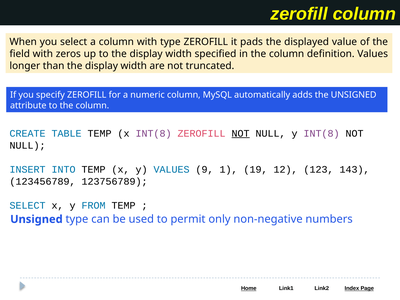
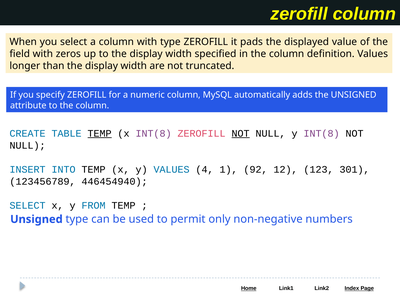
TEMP at (100, 133) underline: none -> present
9: 9 -> 4
19: 19 -> 92
143: 143 -> 301
123756789: 123756789 -> 446454940
